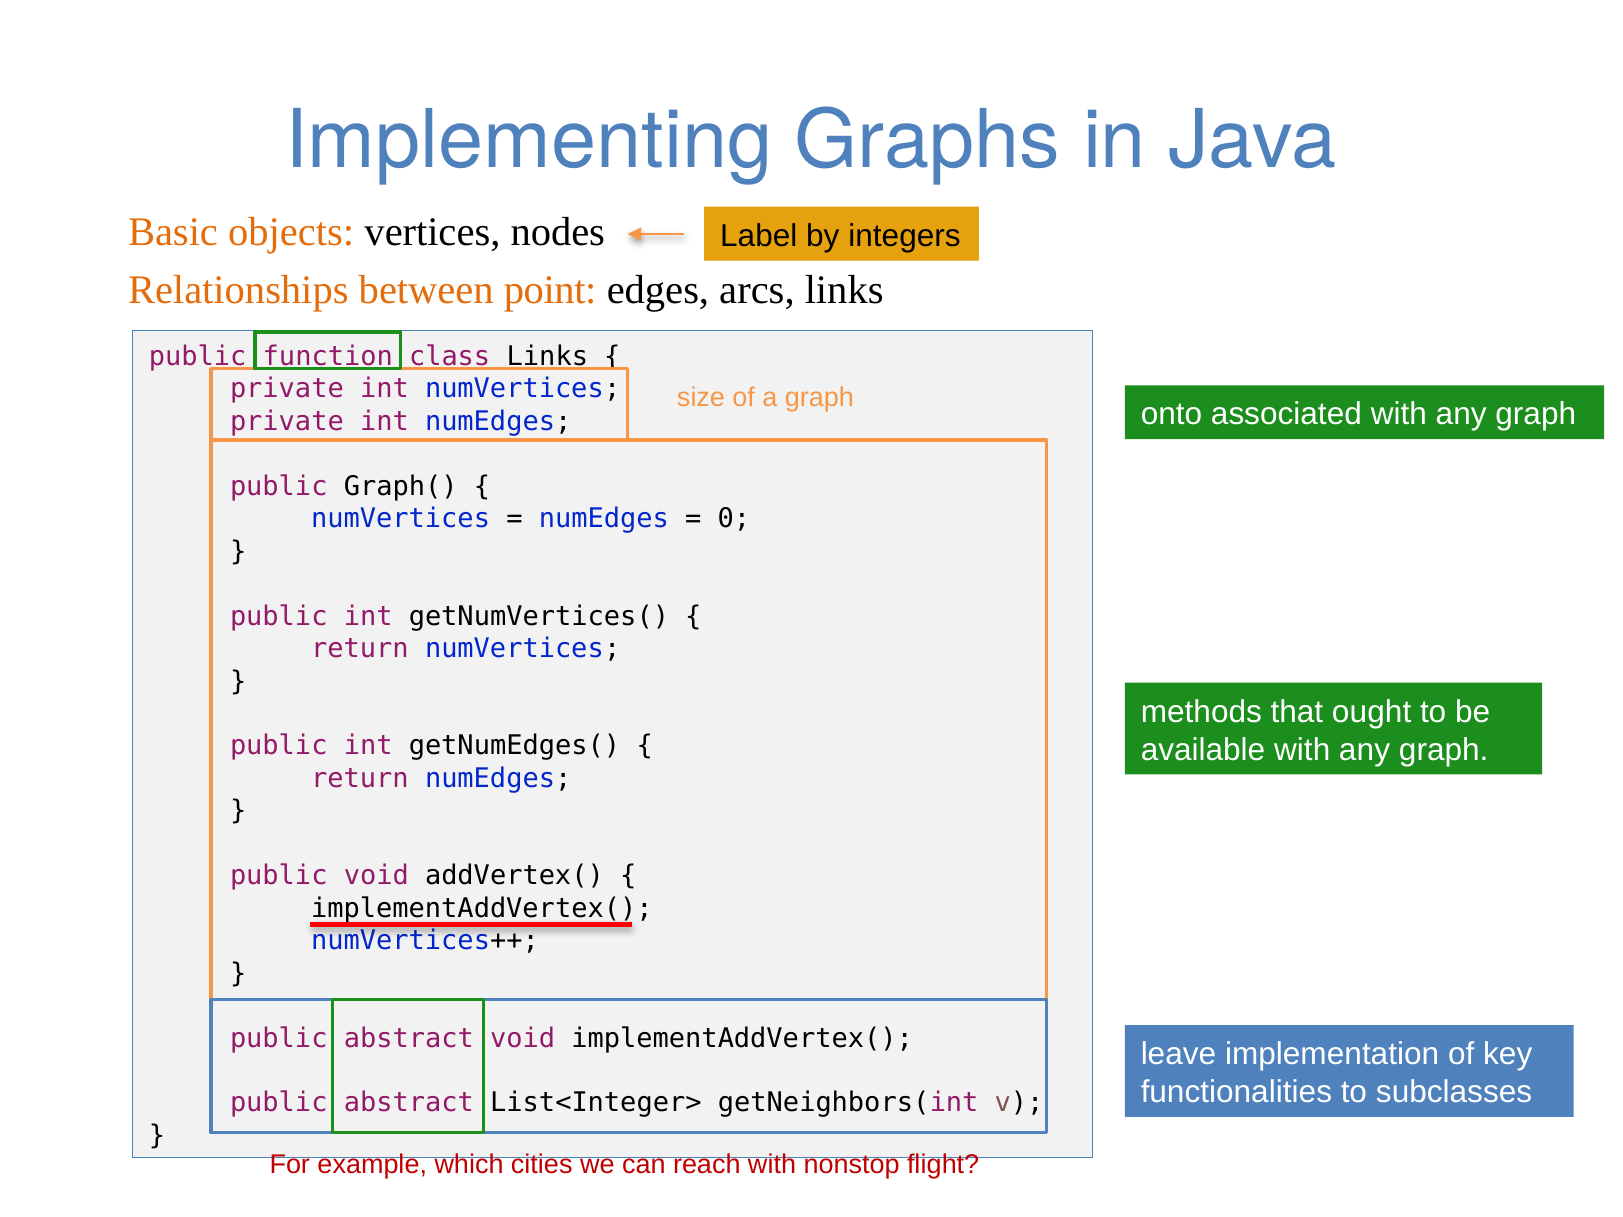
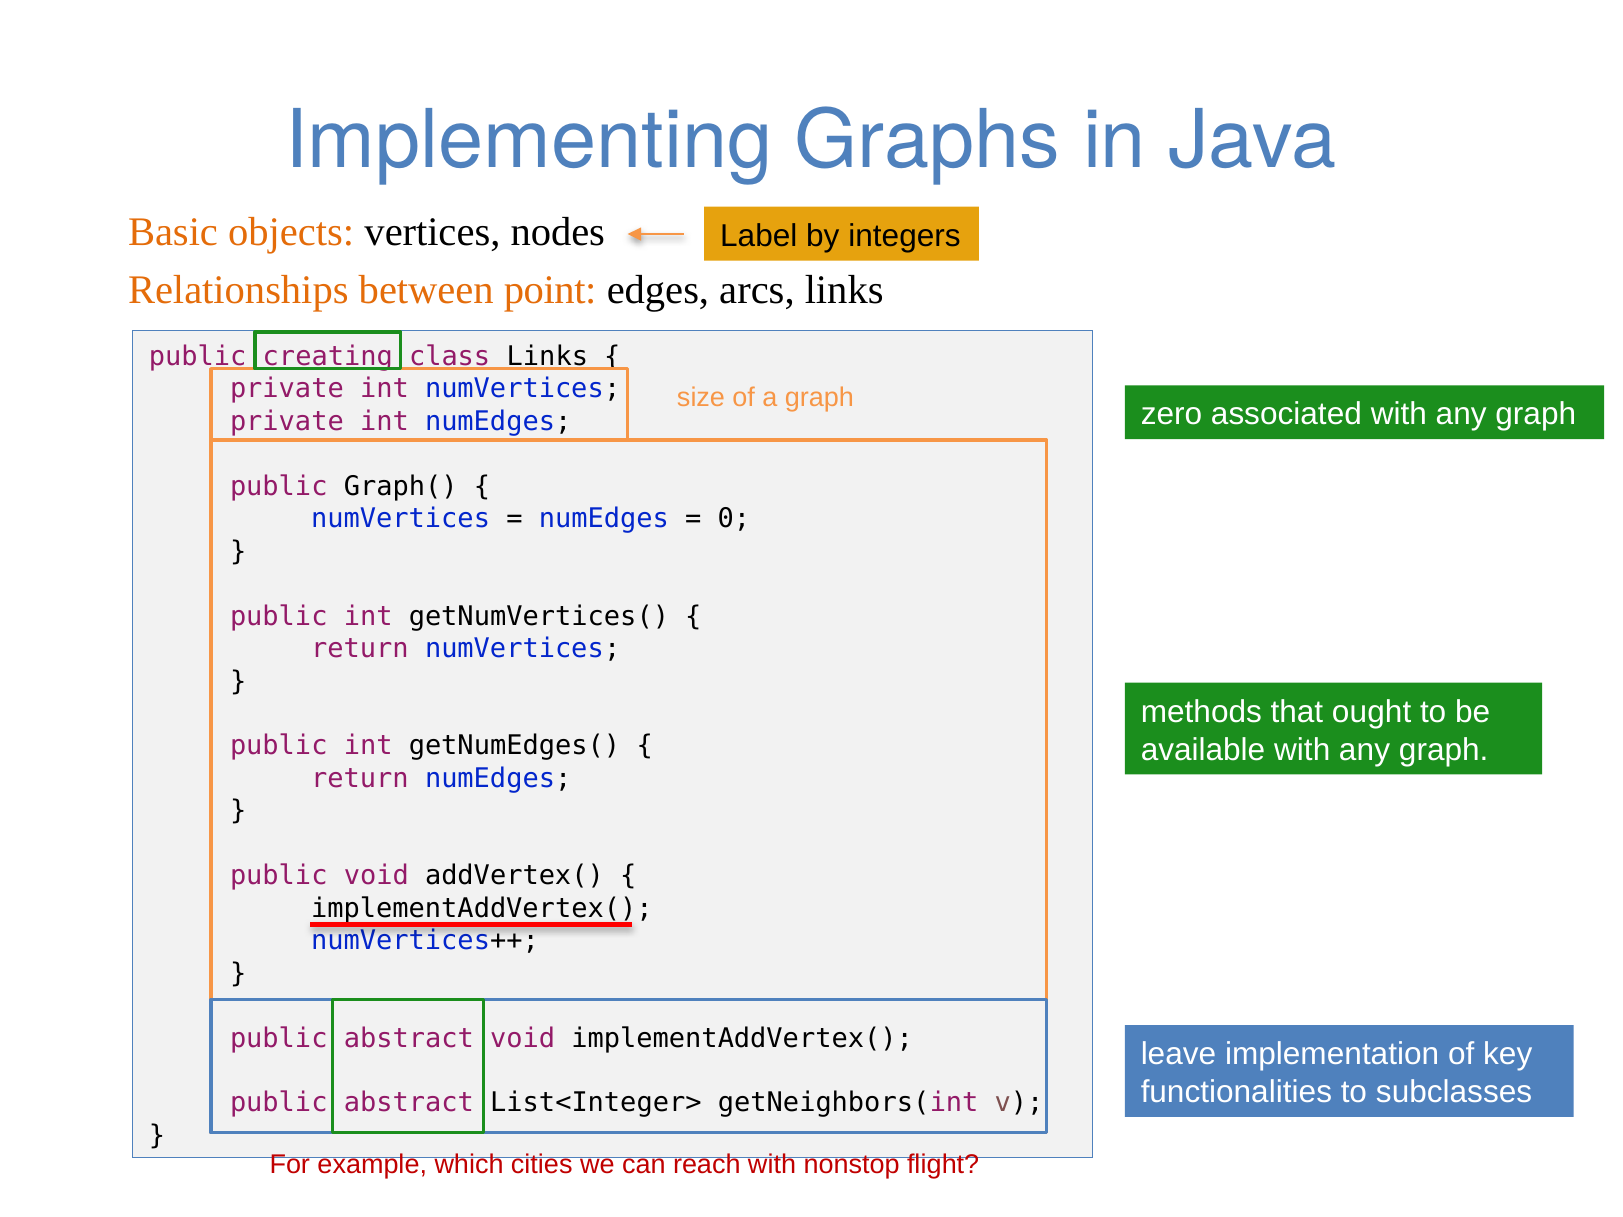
function: function -> creating
onto: onto -> zero
